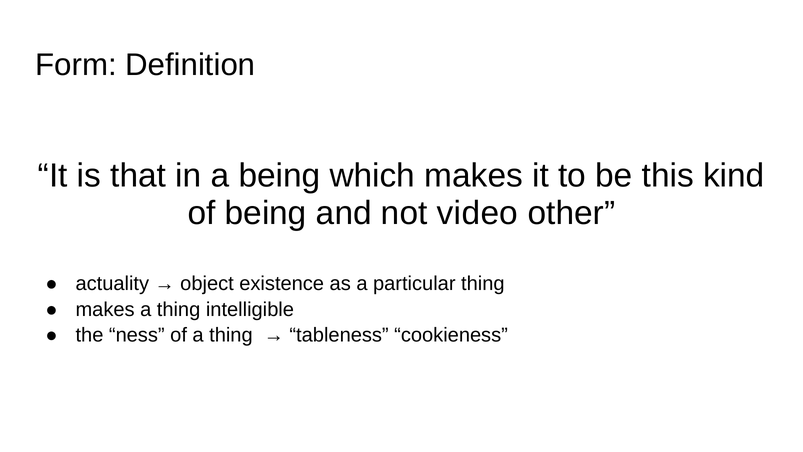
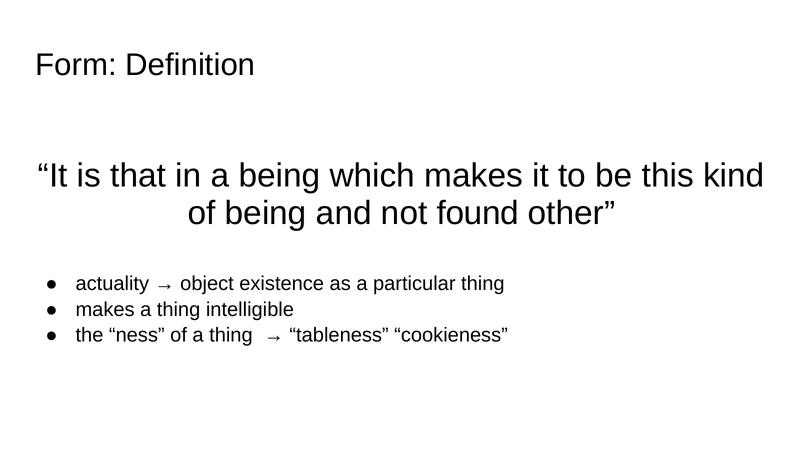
video: video -> found
